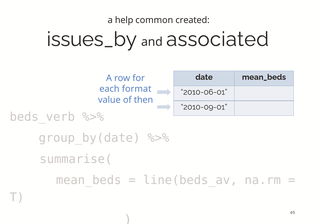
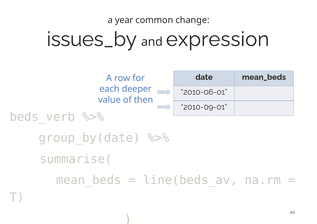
help: help -> year
created: created -> change
associated: associated -> expression
format: format -> deeper
